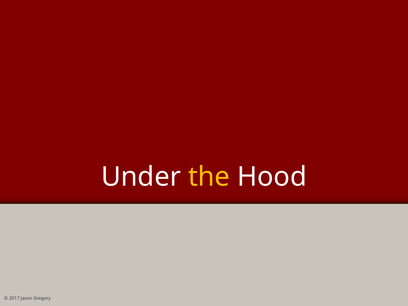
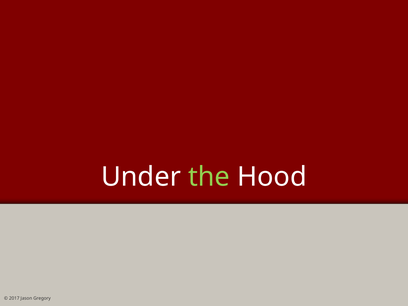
the colour: yellow -> light green
